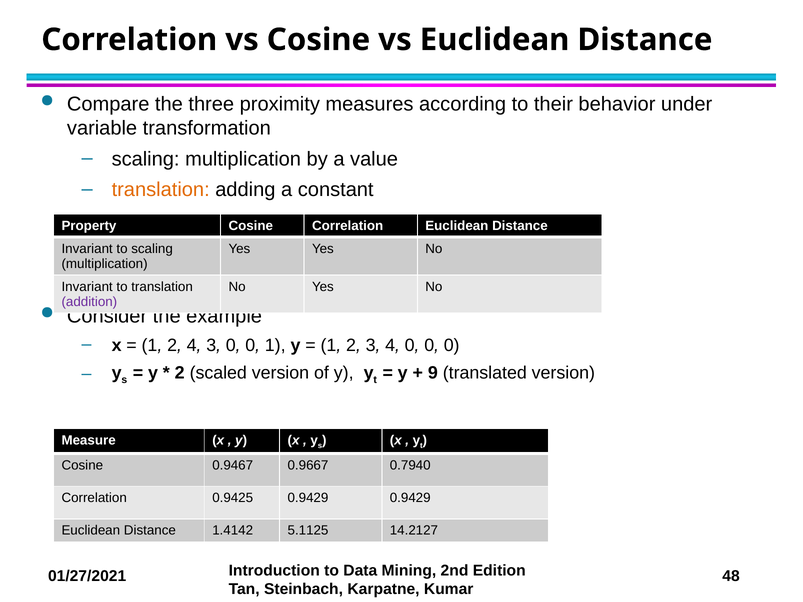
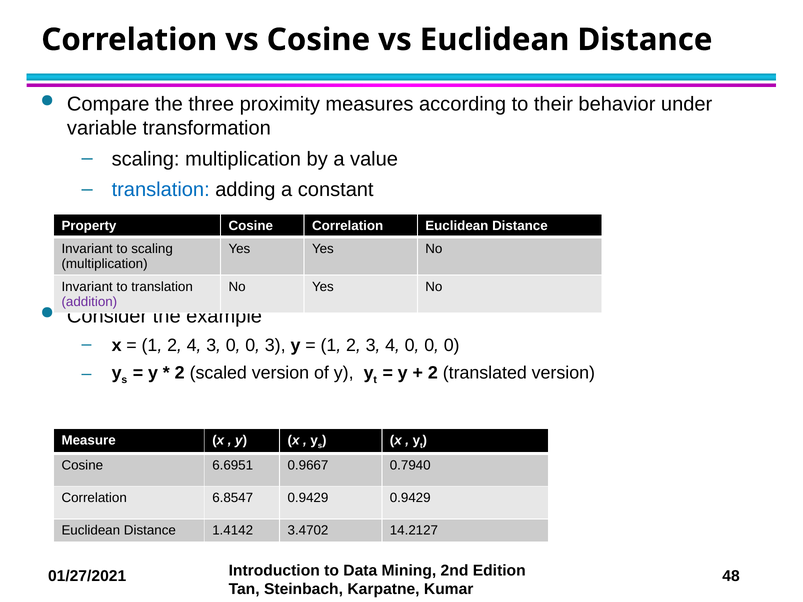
translation at (161, 190) colour: orange -> blue
0 1: 1 -> 3
9 at (433, 373): 9 -> 2
0.9467: 0.9467 -> 6.6951
0.9425: 0.9425 -> 6.8547
5.1125: 5.1125 -> 3.4702
